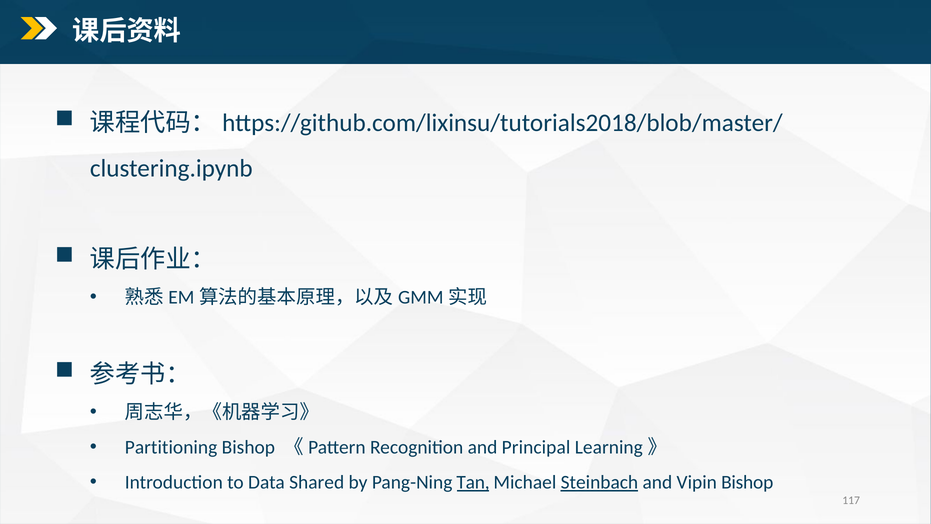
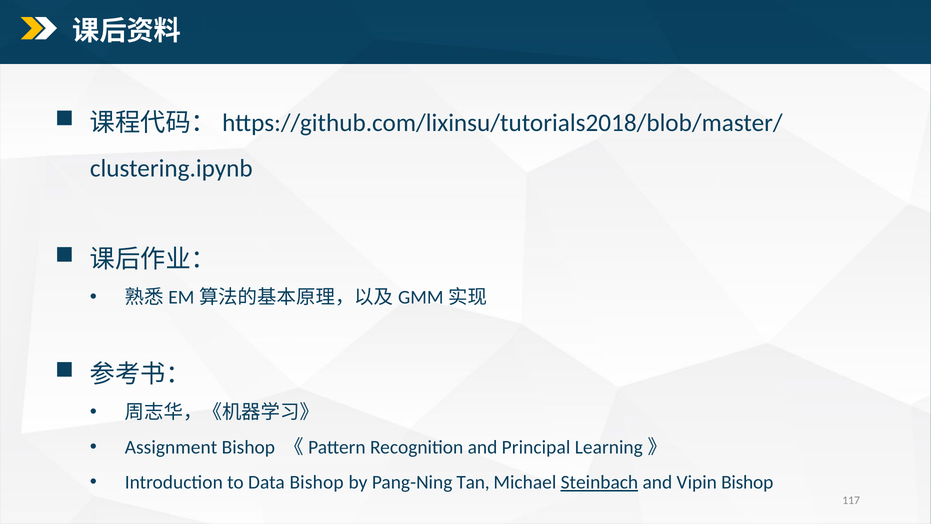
Partitioning: Partitioning -> Assignment
Data Shared: Shared -> Bishop
Tan underline: present -> none
